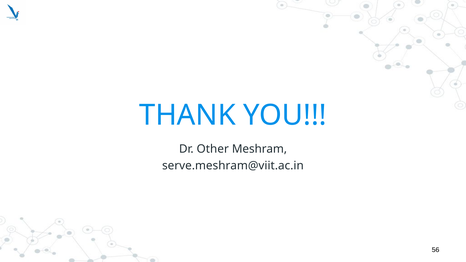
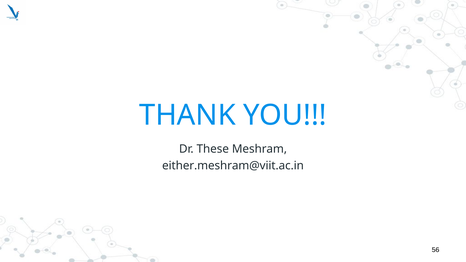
Other: Other -> These
serve.meshram@viit.ac.in: serve.meshram@viit.ac.in -> either.meshram@viit.ac.in
